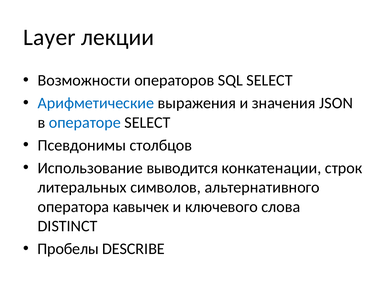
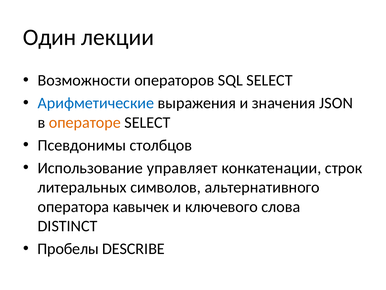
Layer: Layer -> Один
операторе colour: blue -> orange
выводится: выводится -> управляет
